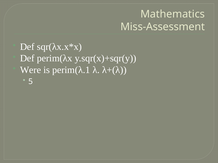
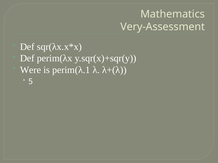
Miss-Assessment: Miss-Assessment -> Very-Assessment
